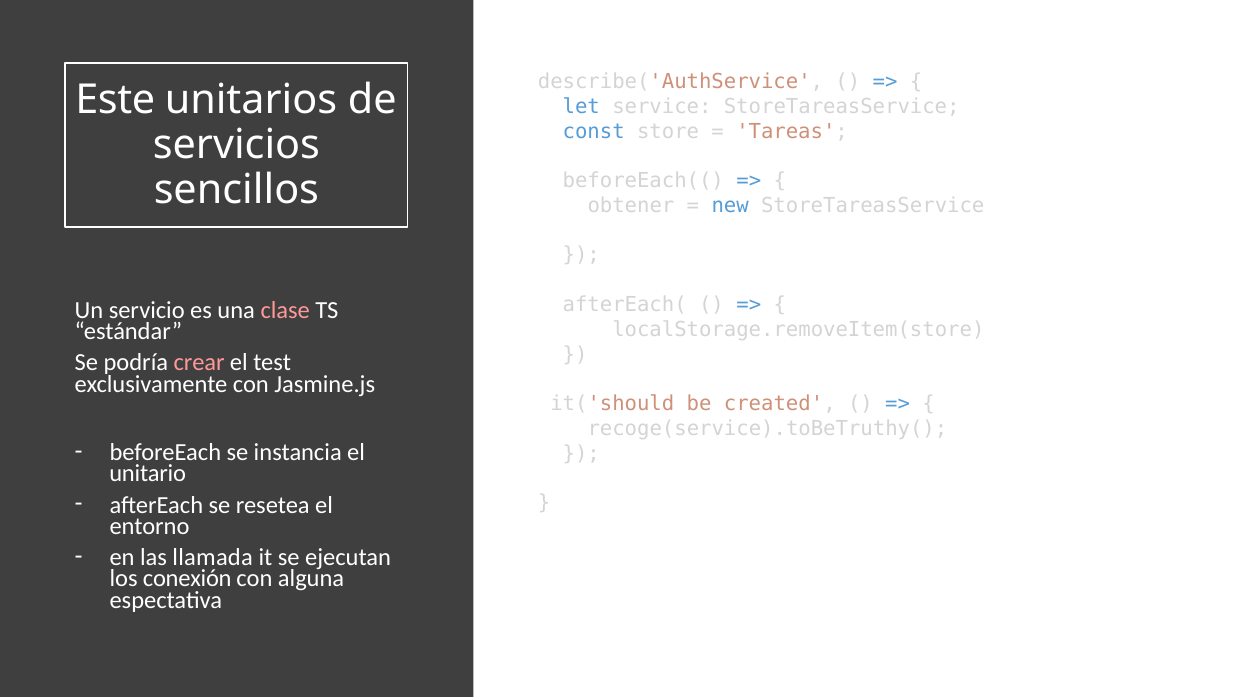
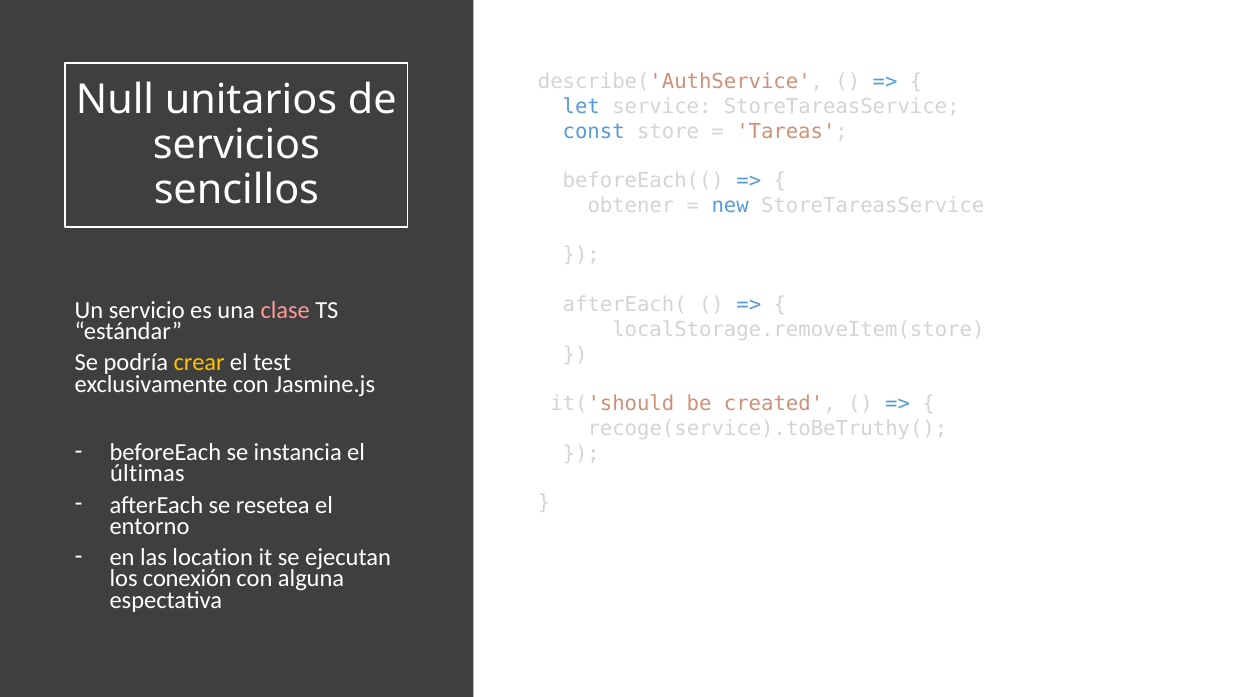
Este: Este -> Null
crear colour: pink -> yellow
unitario: unitario -> últimas
llamada: llamada -> location
